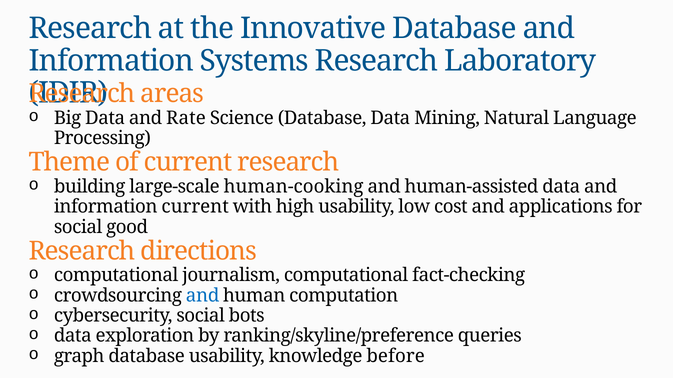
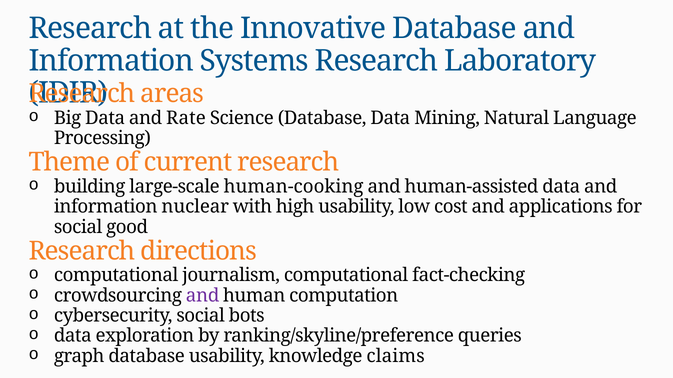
information current: current -> nuclear
and at (203, 296) colour: blue -> purple
before: before -> claims
